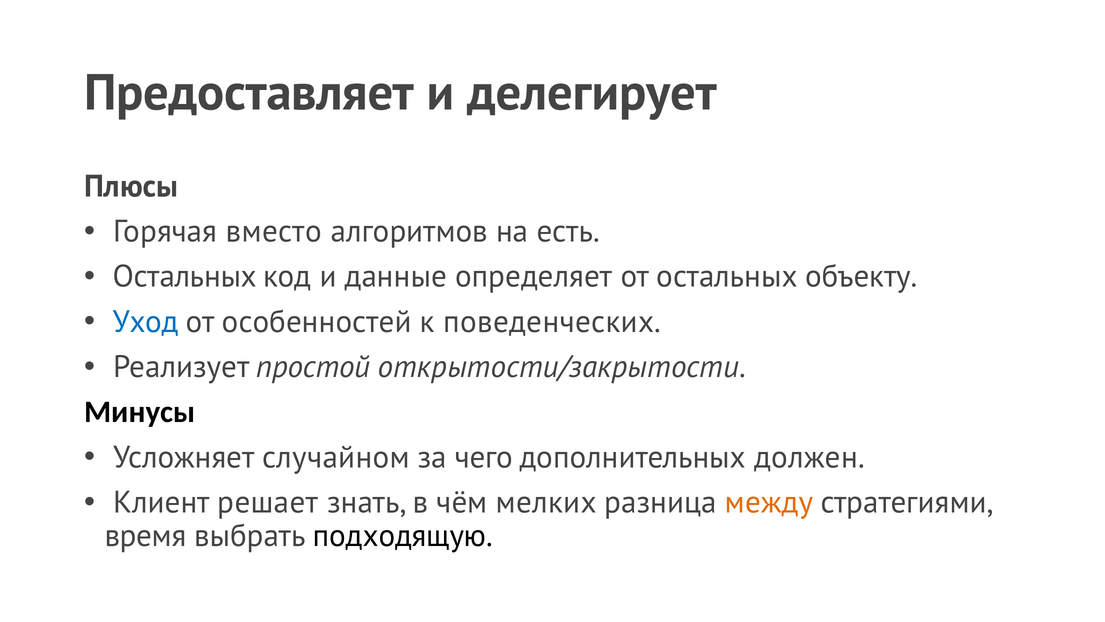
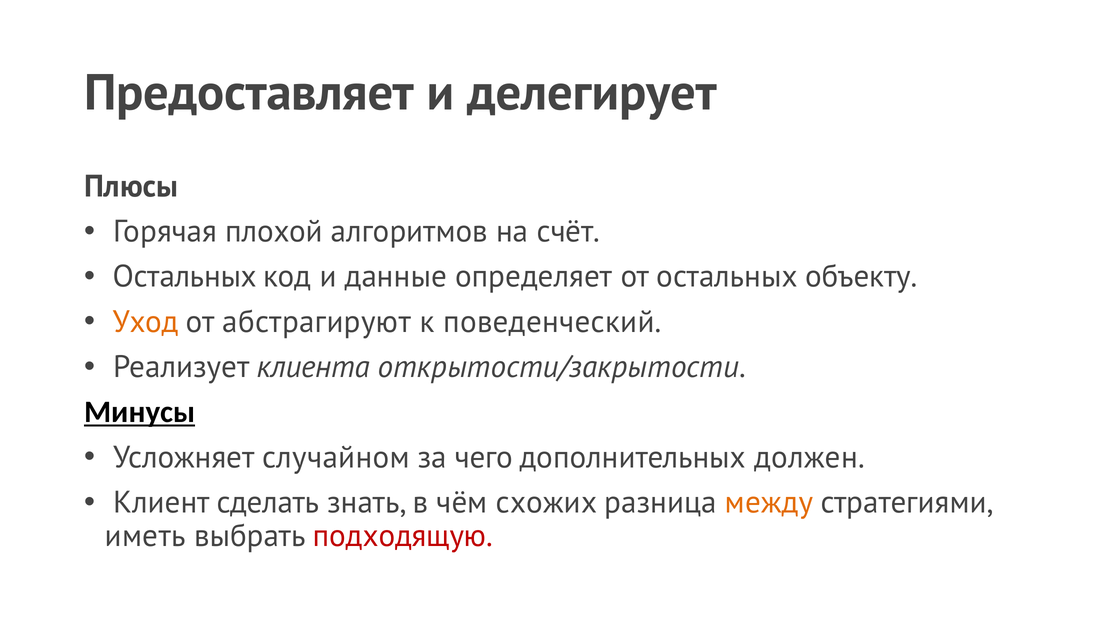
вместо: вместо -> плохой
есть: есть -> счёт
Уход colour: blue -> orange
особенностей: особенностей -> абстрагируют
поведенческих: поведенческих -> поведенческий
простой: простой -> клиента
Минусы underline: none -> present
решает: решает -> сделать
мелких: мелких -> схожих
время: время -> иметь
подходящую colour: black -> red
